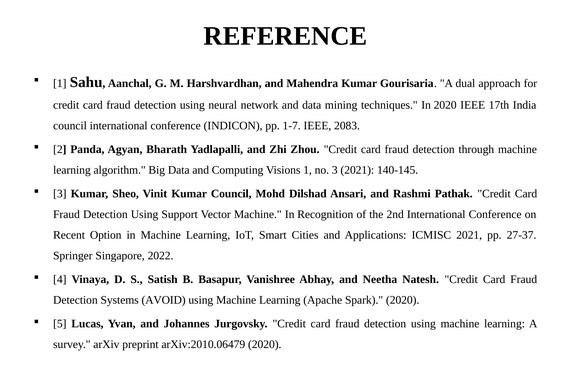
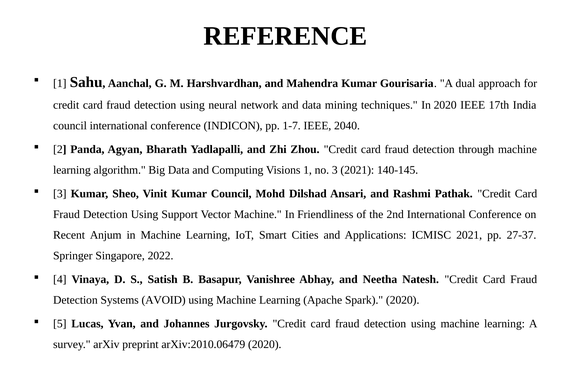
2083: 2083 -> 2040
Recognition: Recognition -> Friendliness
Option: Option -> Anjum
